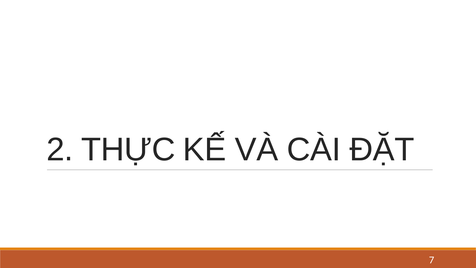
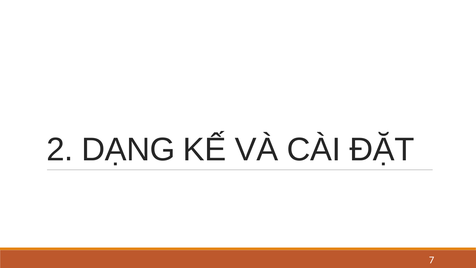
THỰC: THỰC -> DẠNG
